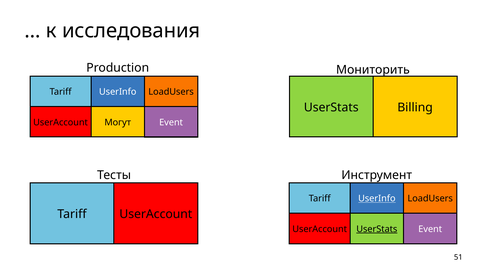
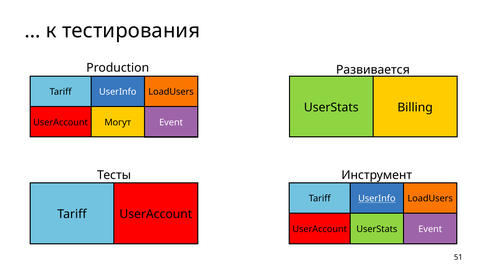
исследования: исследования -> тестирования
Мониторить: Мониторить -> Развивается
UserStats at (377, 229) underline: present -> none
